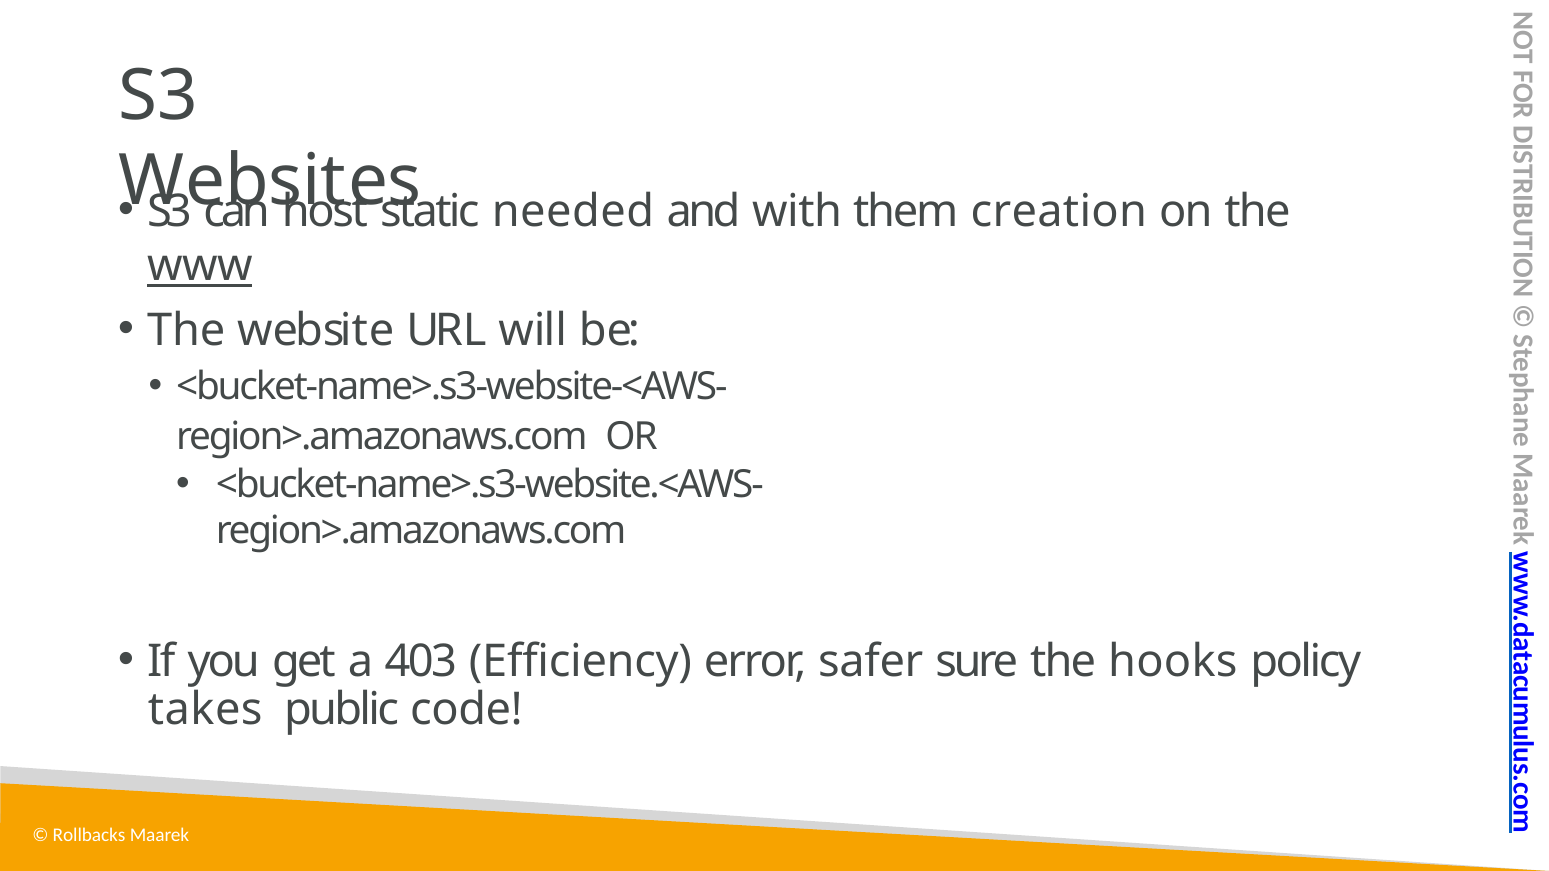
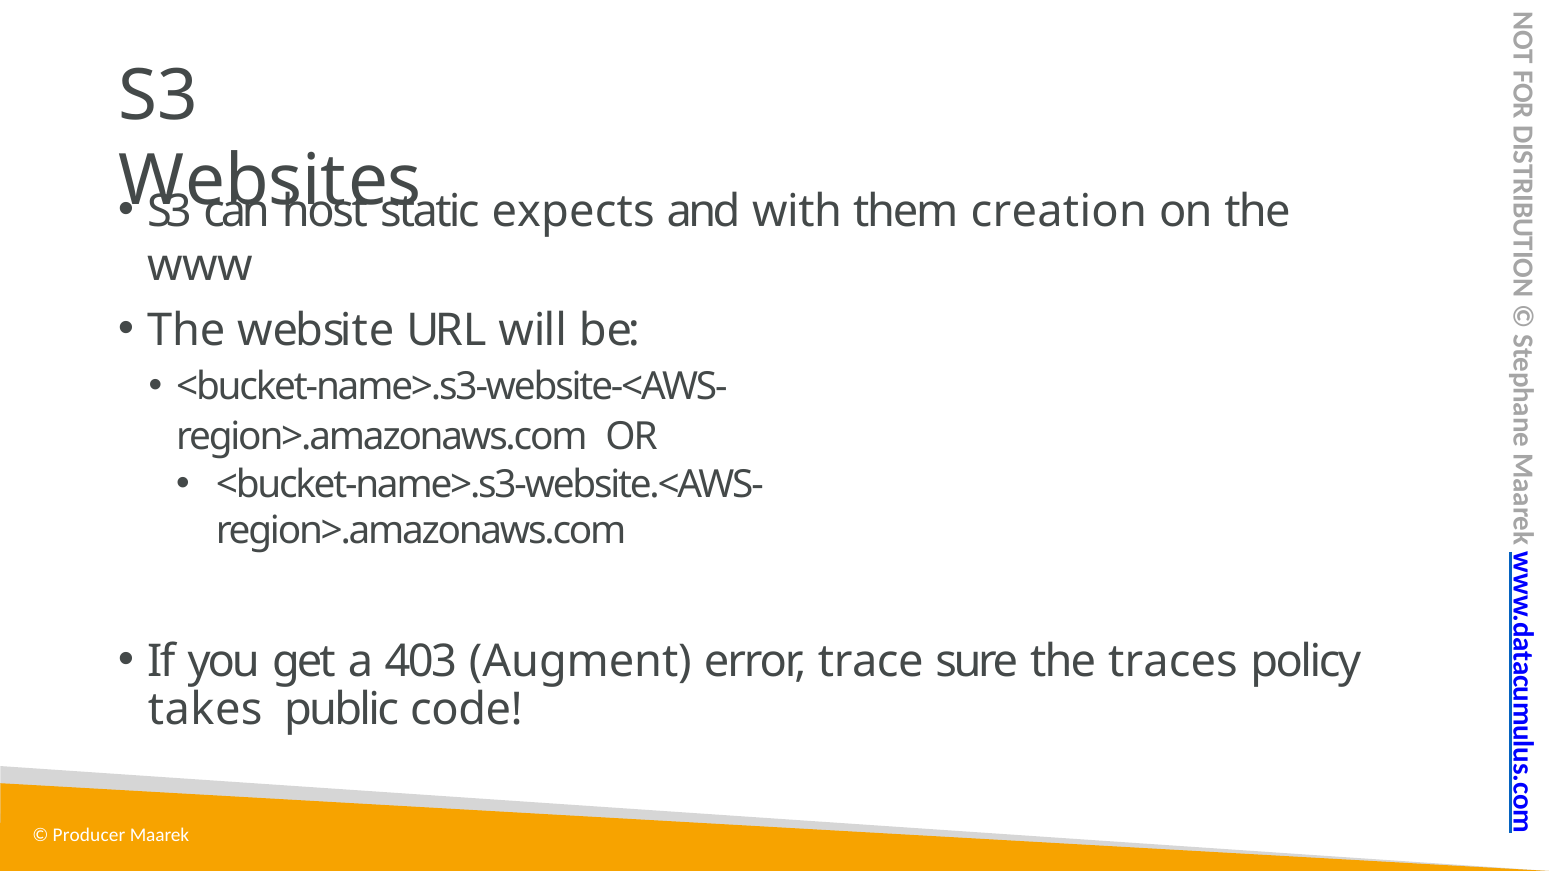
needed: needed -> expects
www underline: present -> none
Efficiency: Efficiency -> Augment
safer: safer -> trace
hooks: hooks -> traces
Rollbacks: Rollbacks -> Producer
